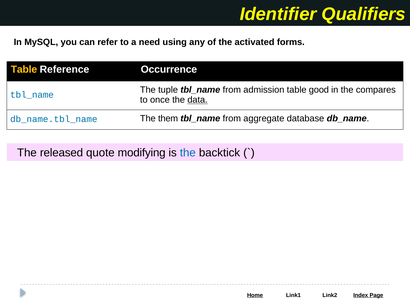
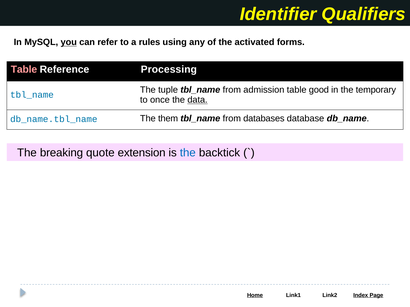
you underline: none -> present
need: need -> rules
Table at (24, 69) colour: yellow -> pink
Occurrence: Occurrence -> Processing
compares: compares -> temporary
aggregate: aggregate -> databases
released: released -> breaking
modifying: modifying -> extension
